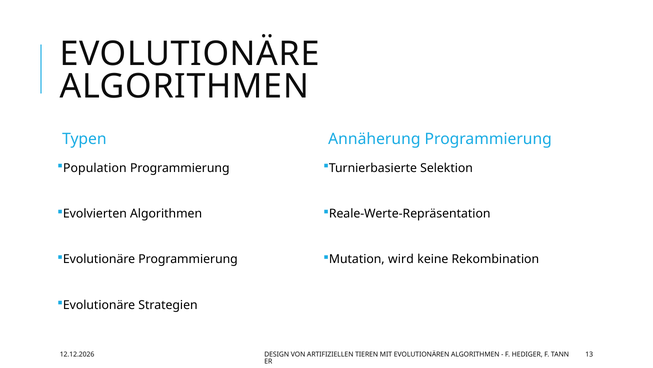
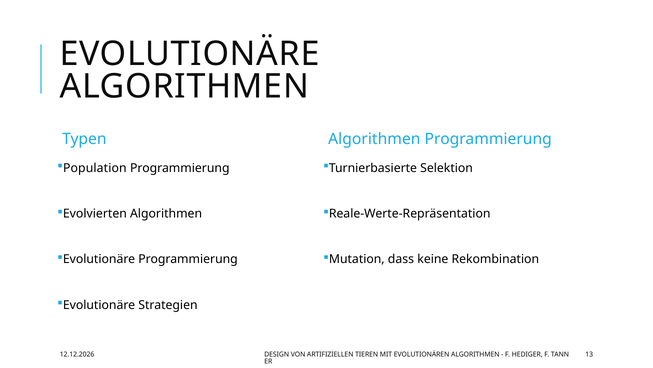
Annäherung at (374, 139): Annäherung -> Algorithmen
wird: wird -> dass
